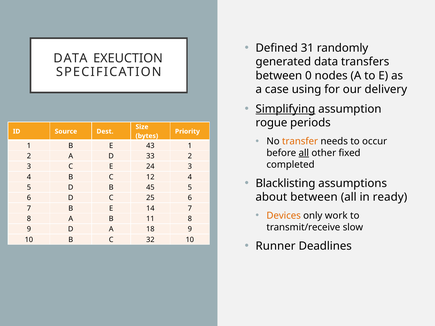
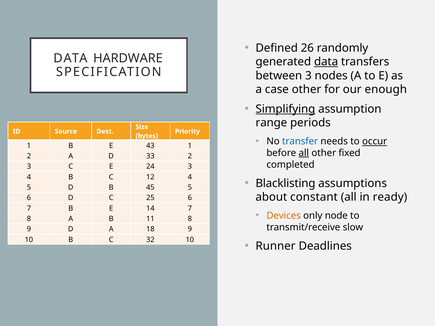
31: 31 -> 26
EXEUCTION: EXEUCTION -> HARDWARE
data at (326, 62) underline: none -> present
between 0: 0 -> 3
case using: using -> other
delivery: delivery -> enough
rogue: rogue -> range
transfer colour: orange -> blue
occur underline: none -> present
about between: between -> constant
work: work -> node
